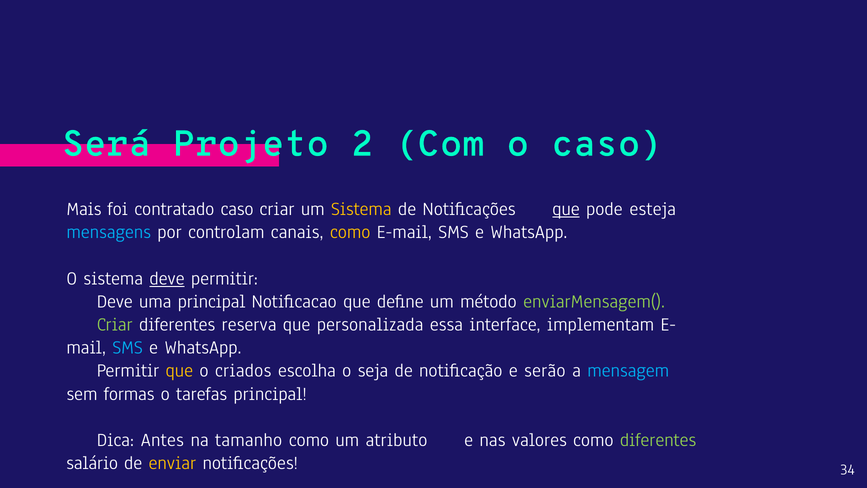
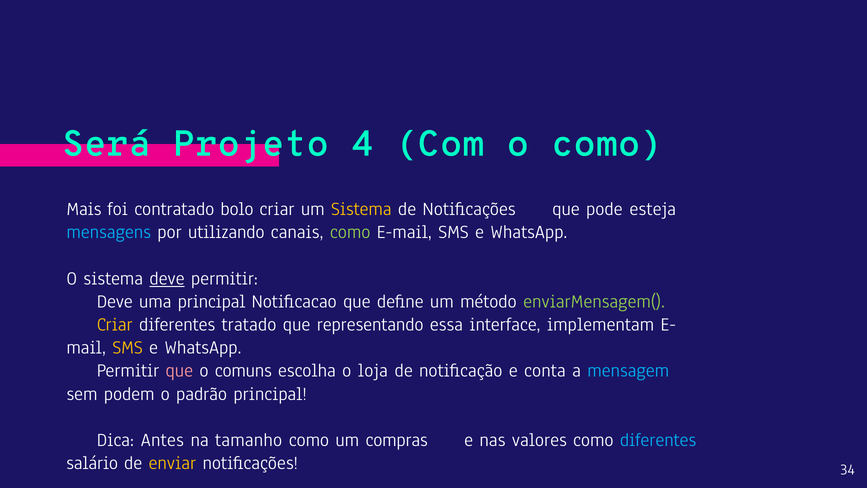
2: 2 -> 4
o caso: caso -> como
contratado caso: caso -> bolo
que at (566, 209) underline: present -> none
controlam: controlam -> utilizando
como at (350, 232) colour: yellow -> light green
Criar at (115, 324) colour: light green -> yellow
reserva: reserva -> tratado
personalizada: personalizada -> representando
SMS at (128, 347) colour: light blue -> yellow
que at (179, 370) colour: yellow -> pink
criados: criados -> comuns
seja: seja -> loja
serão: serão -> conta
formas: formas -> podem
tarefas: tarefas -> padrão
atributo: atributo -> compras
diferentes at (658, 440) colour: light green -> light blue
